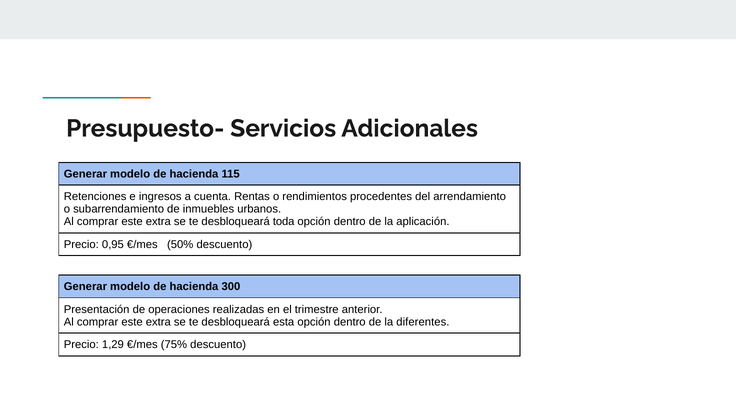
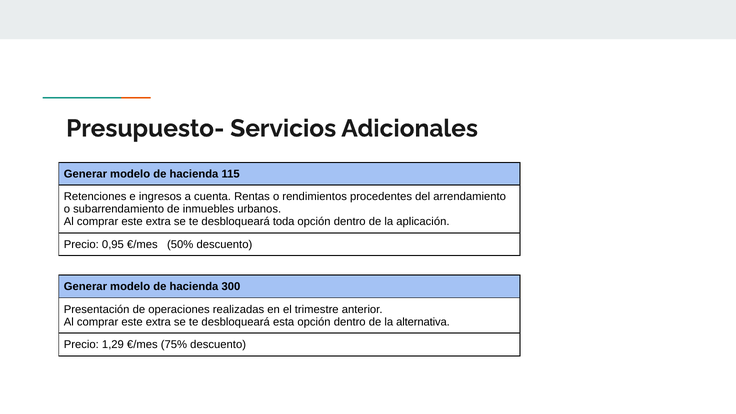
diferentes: diferentes -> alternativa
